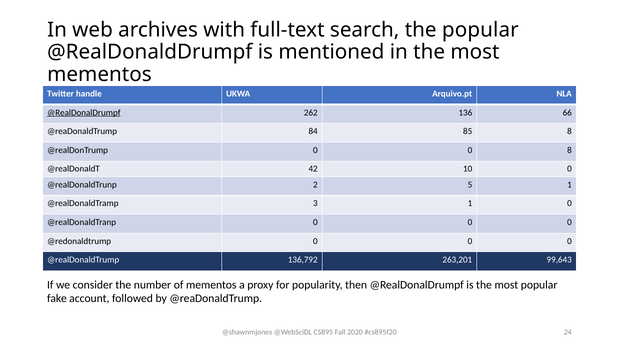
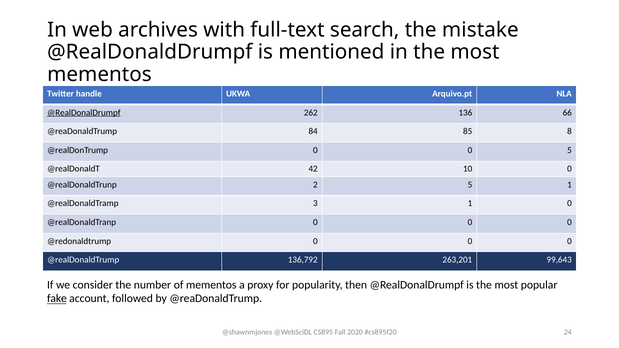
the popular: popular -> mistake
0 8: 8 -> 5
fake underline: none -> present
